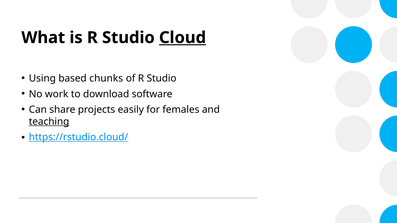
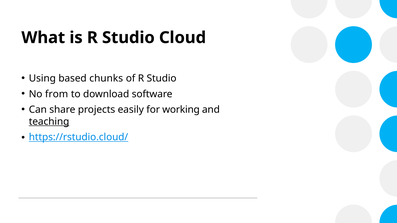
Cloud underline: present -> none
work: work -> from
females: females -> working
